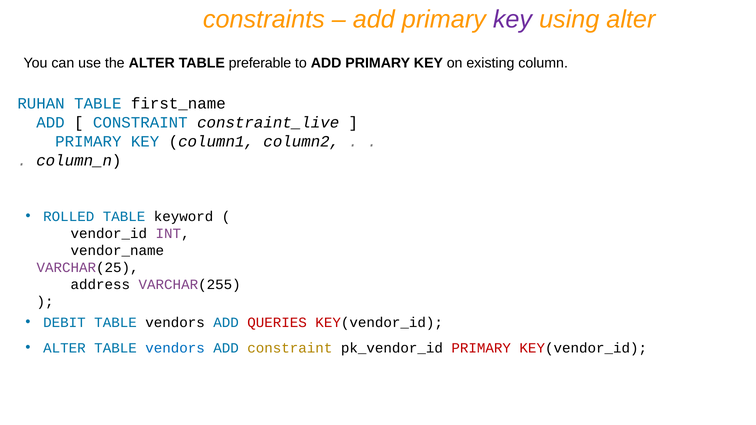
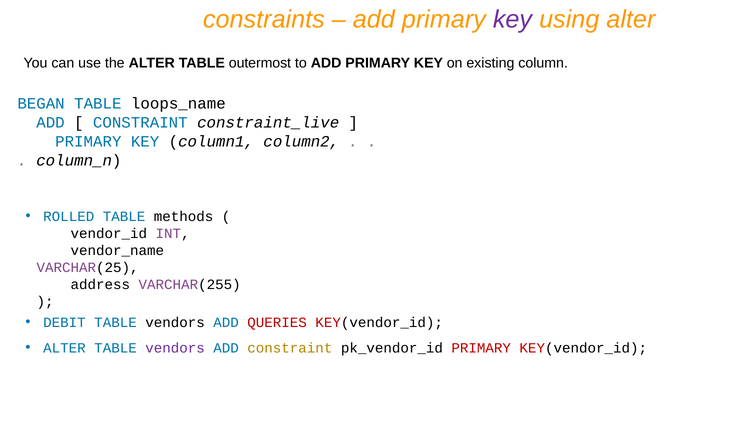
preferable: preferable -> outermost
RUHAN: RUHAN -> BEGAN
first_name: first_name -> loops_name
keyword: keyword -> methods
vendors at (175, 348) colour: blue -> purple
